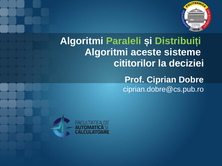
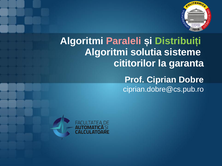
Paraleli colour: light green -> pink
aceste: aceste -> solutia
deciziei: deciziei -> garanta
